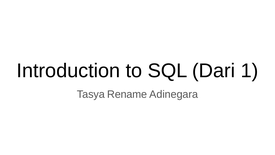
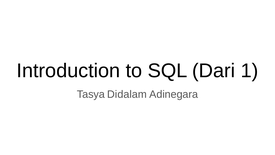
Rename: Rename -> Didalam
